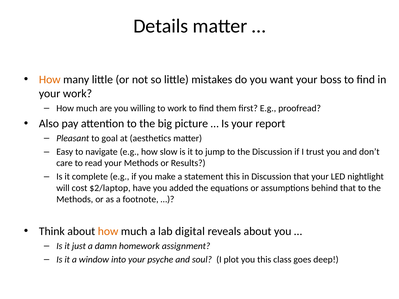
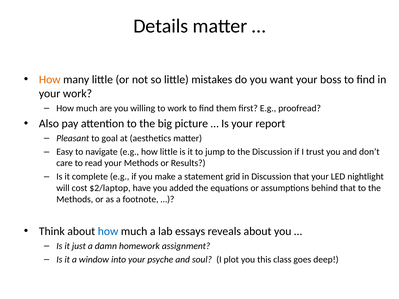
how slow: slow -> little
statement this: this -> grid
how at (108, 231) colour: orange -> blue
digital: digital -> essays
